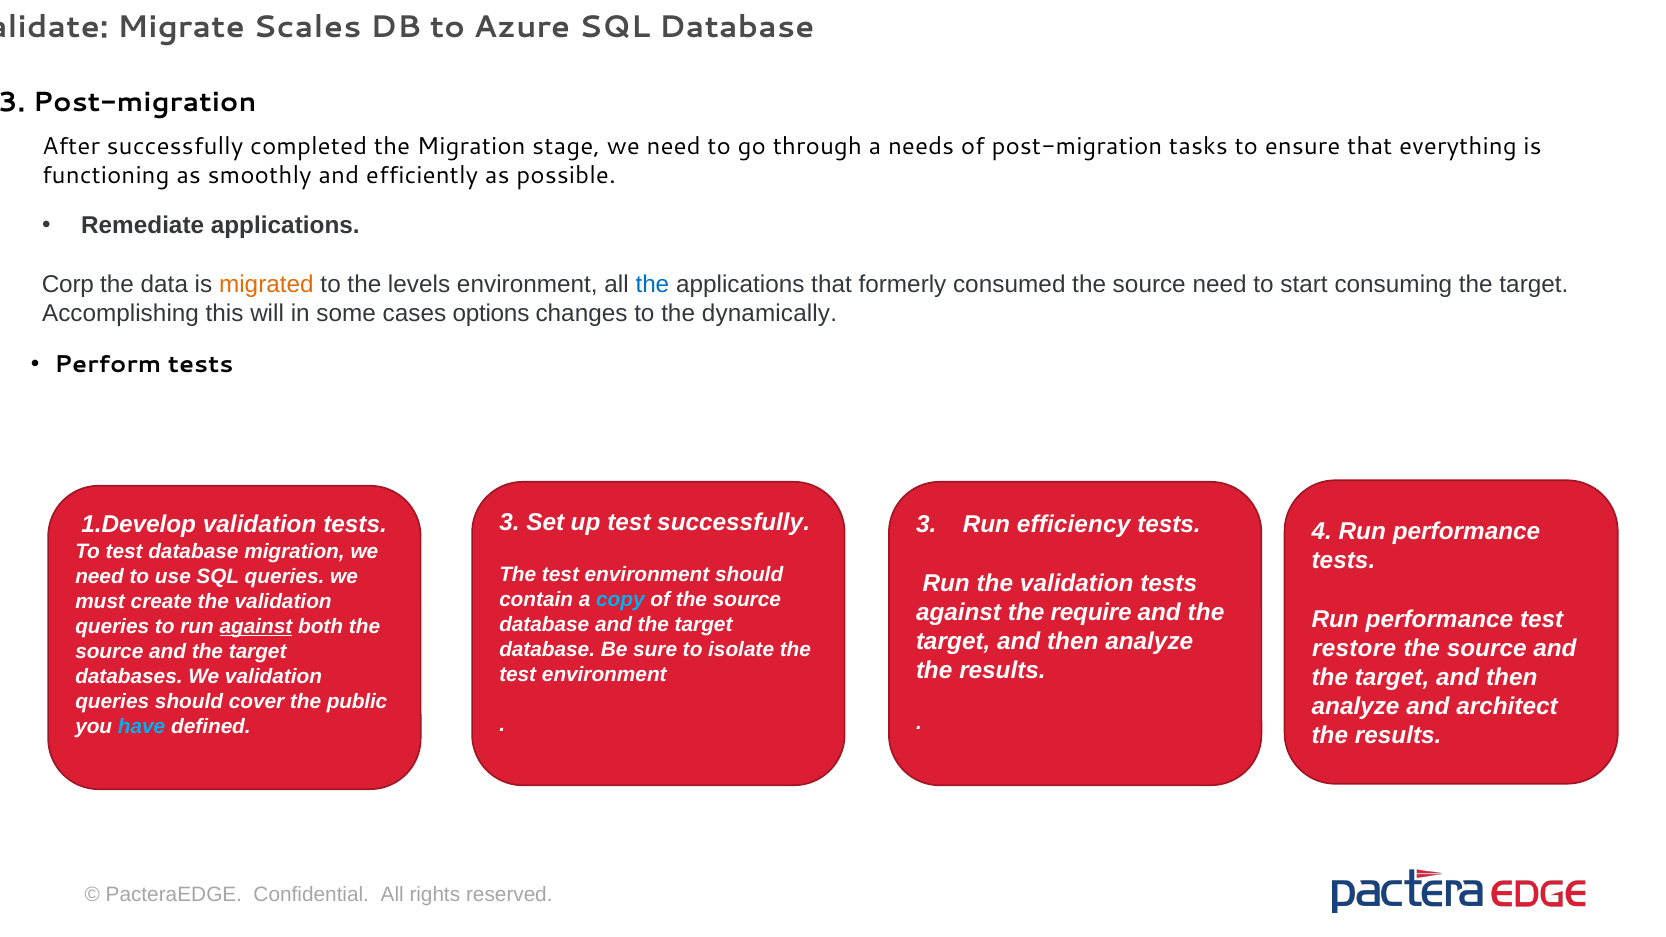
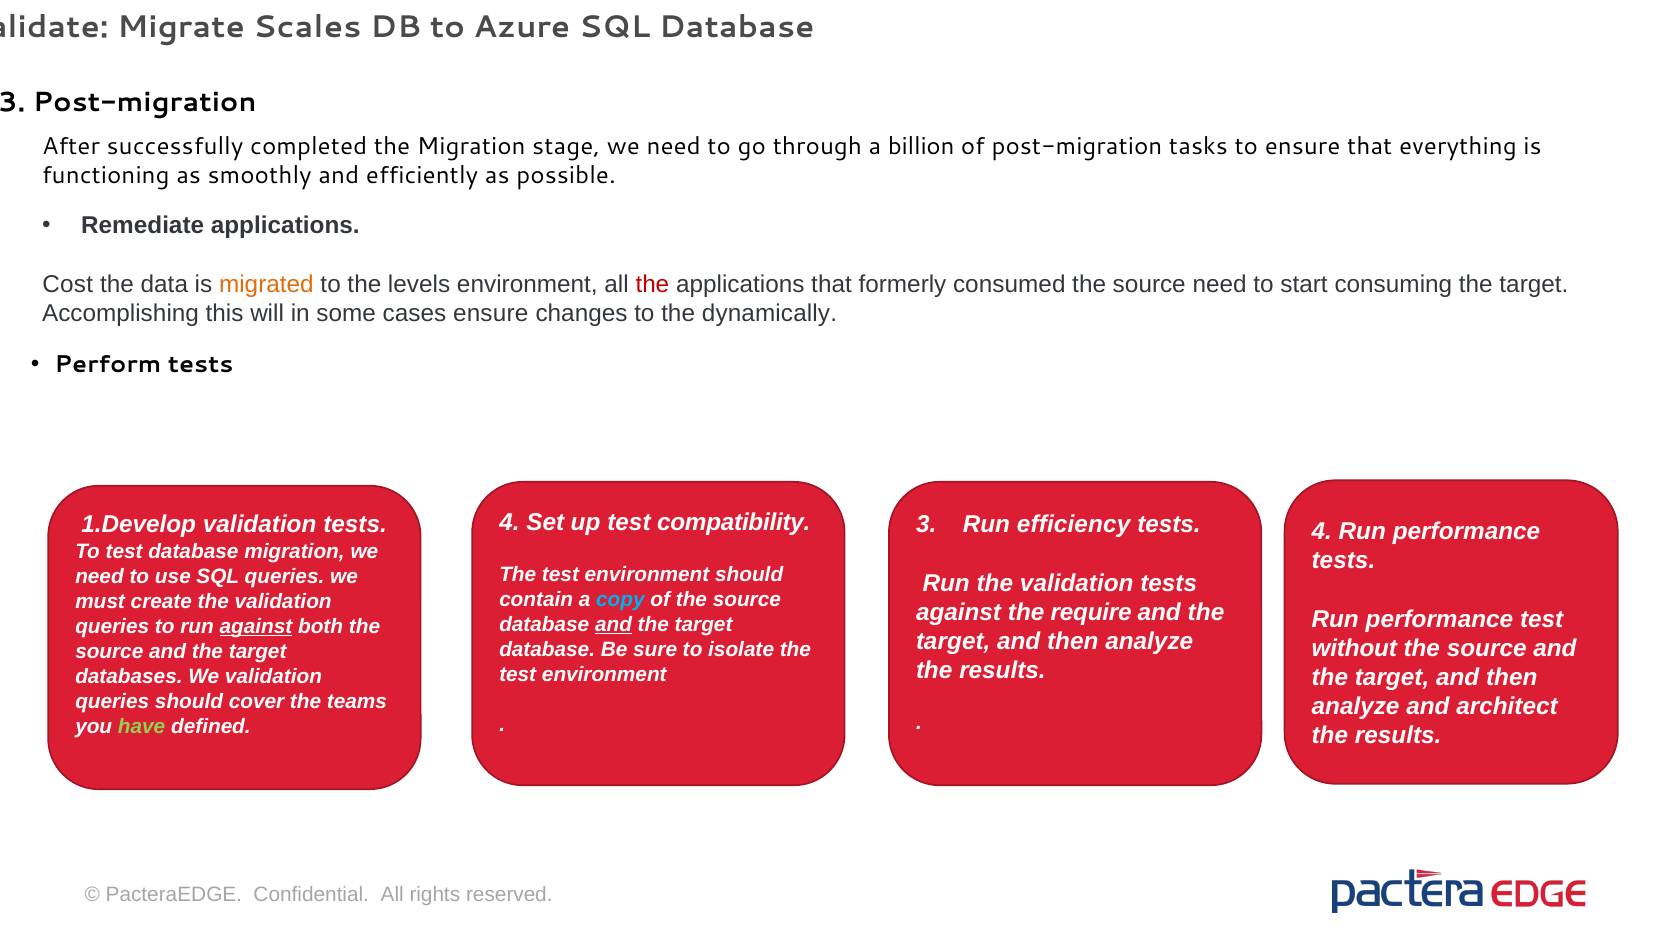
needs: needs -> billion
Corp: Corp -> Cost
the at (652, 284) colour: blue -> red
cases options: options -> ensure
tests 3: 3 -> 4
test successfully: successfully -> compatibility
and at (614, 625) underline: none -> present
restore: restore -> without
public: public -> teams
have colour: light blue -> light green
